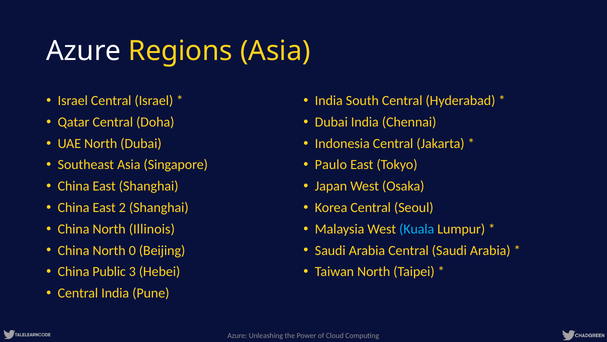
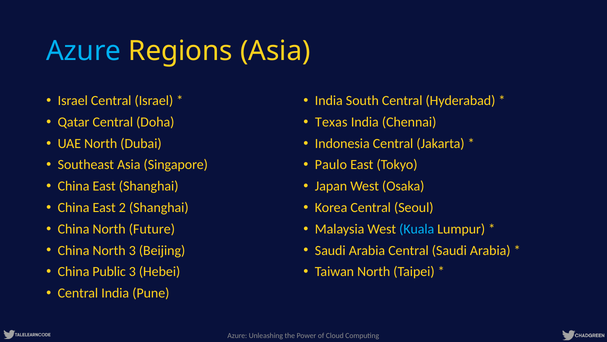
Azure at (84, 51) colour: white -> light blue
Dubai at (331, 122): Dubai -> Texas
Illinois: Illinois -> Future
North 0: 0 -> 3
